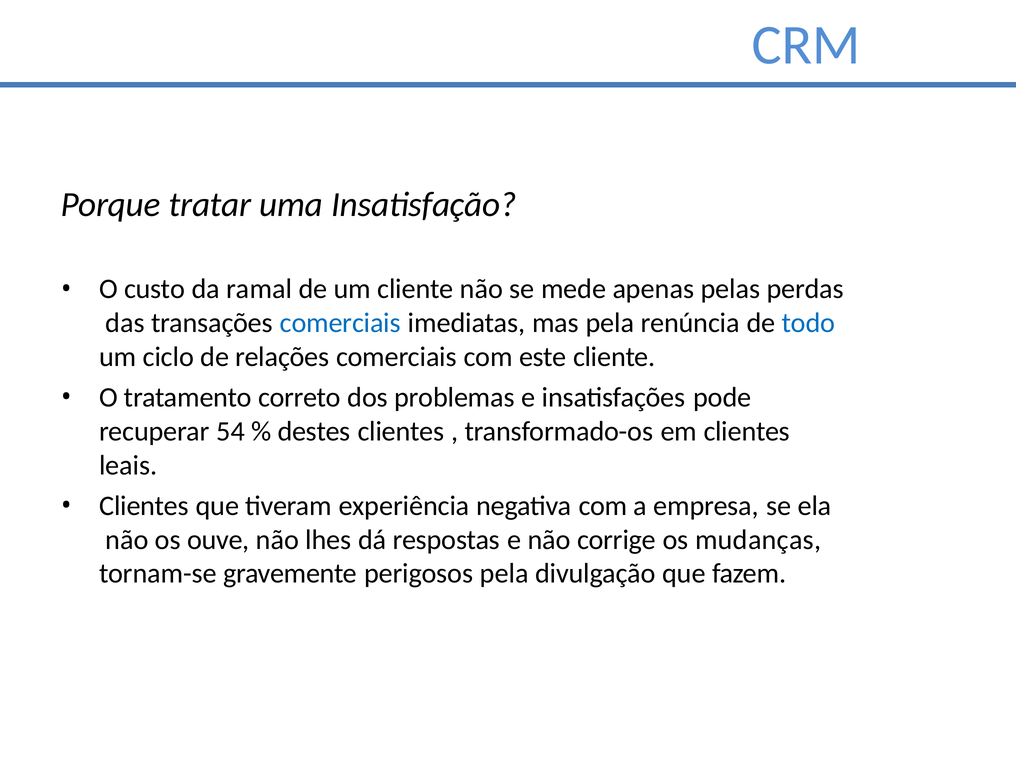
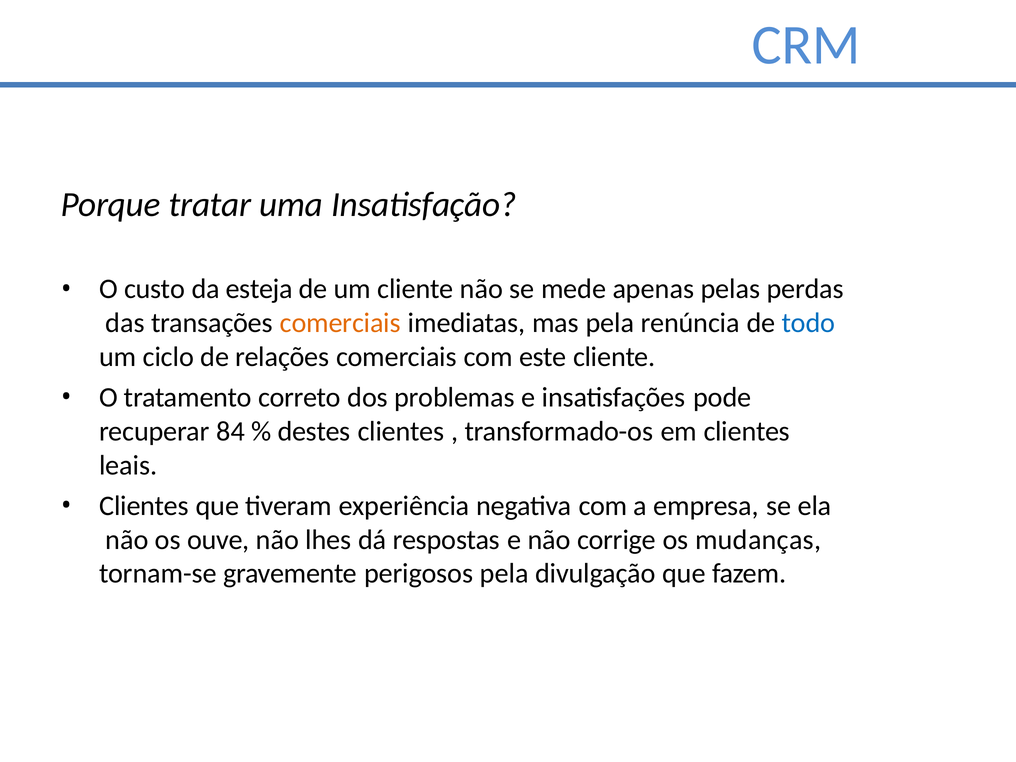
ramal: ramal -> esteja
comerciais at (340, 323) colour: blue -> orange
54: 54 -> 84
